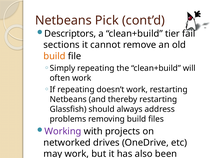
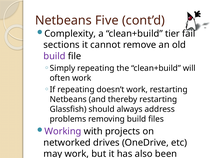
Pick: Pick -> Five
Descriptors: Descriptors -> Complexity
build at (54, 56) colour: orange -> purple
